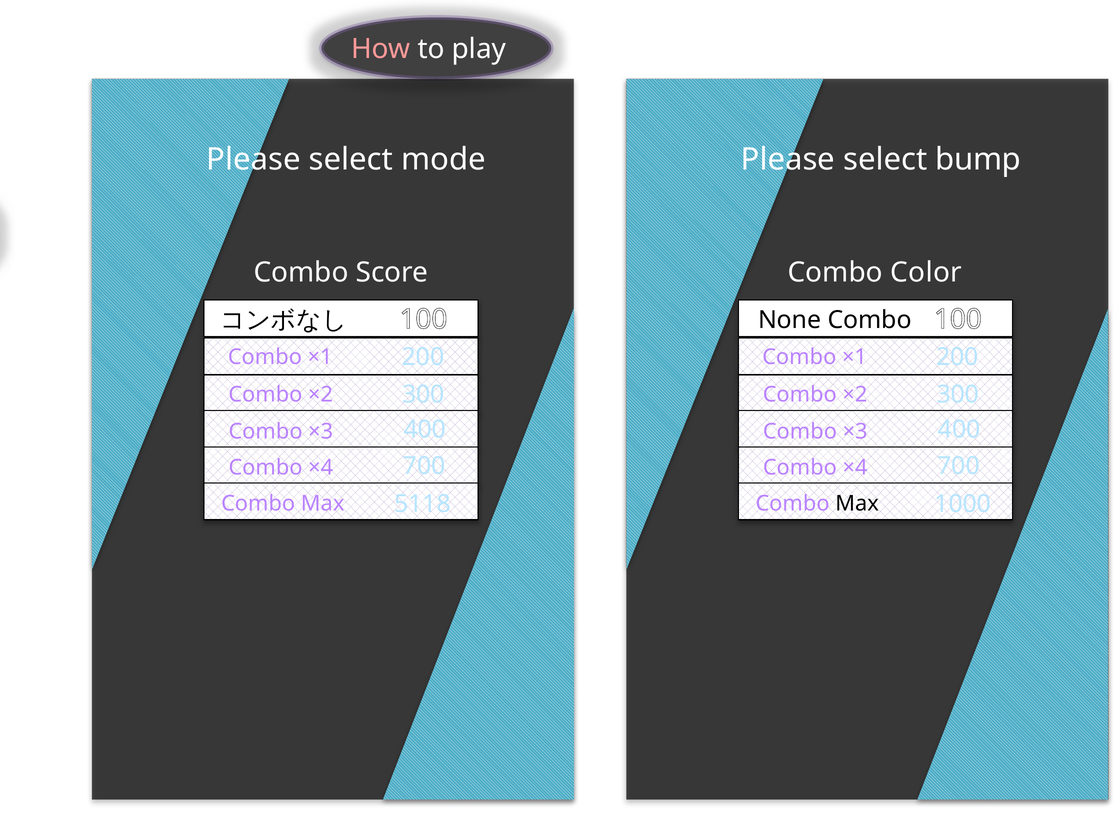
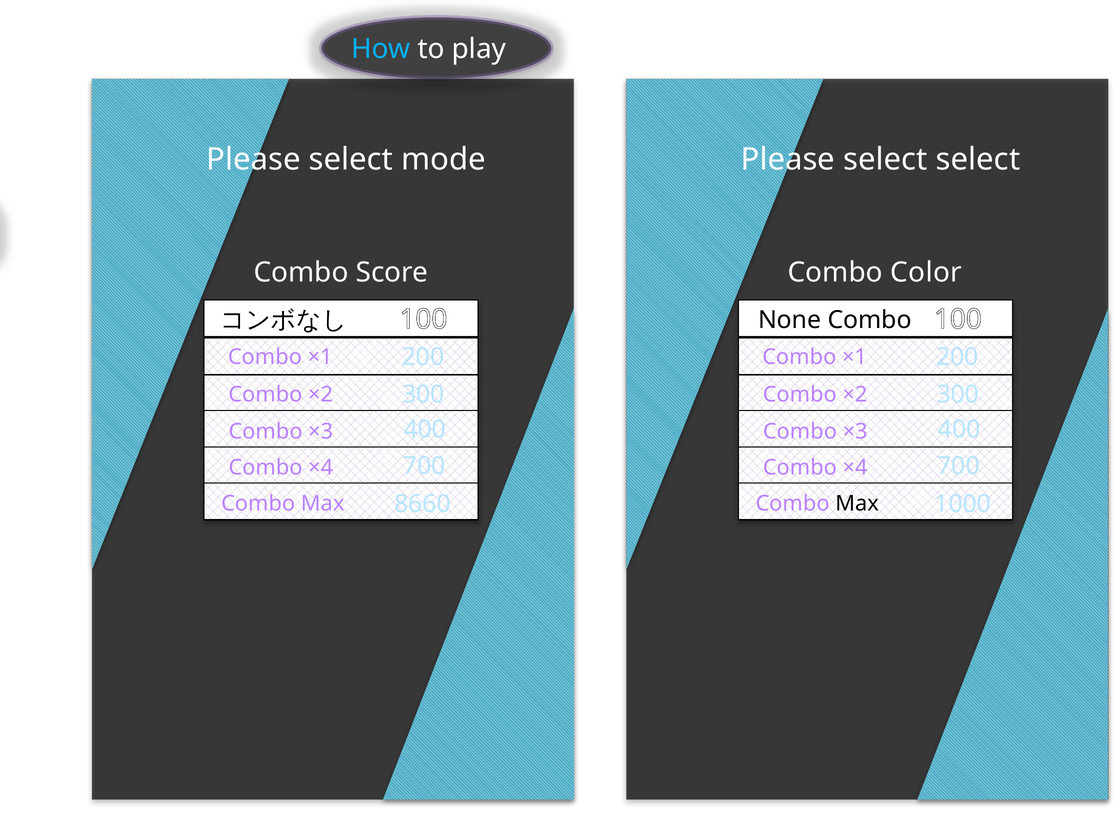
How colour: pink -> light blue
select bump: bump -> select
5118: 5118 -> 8660
